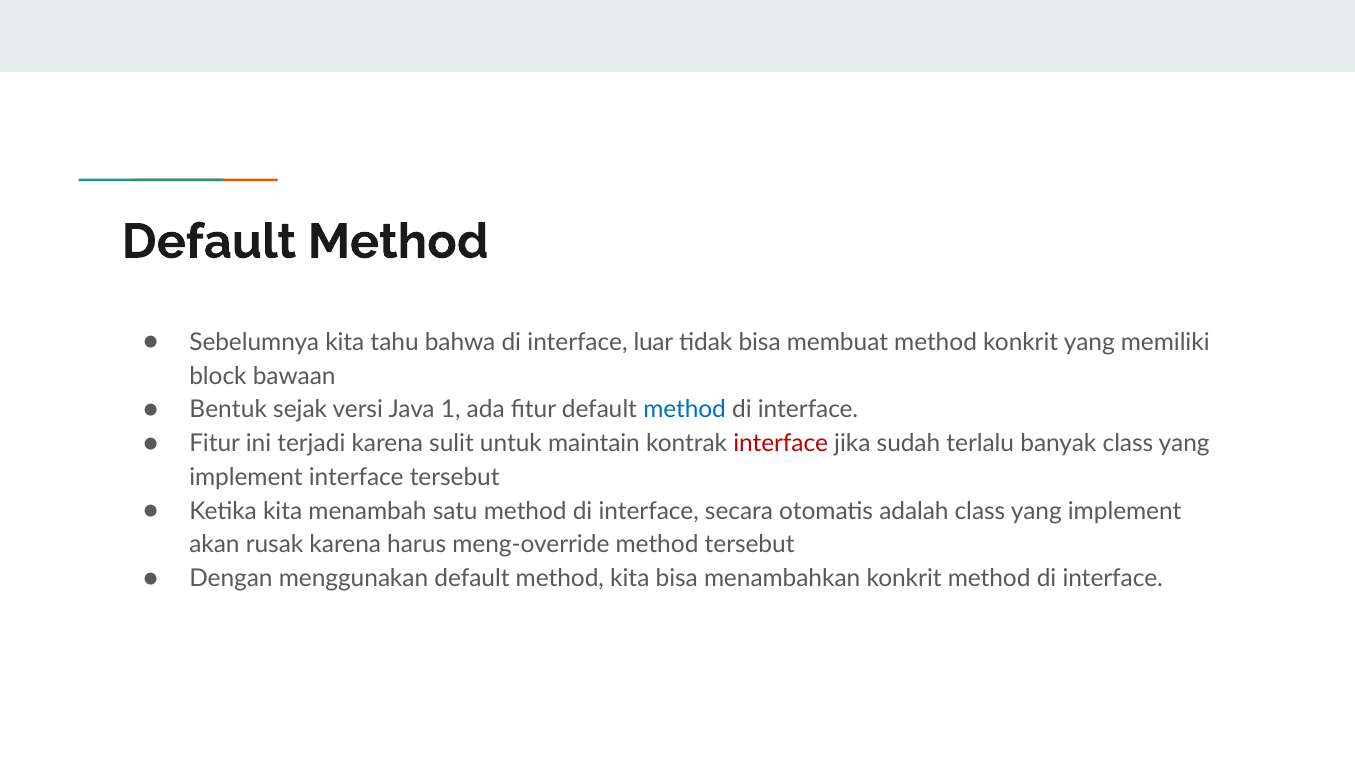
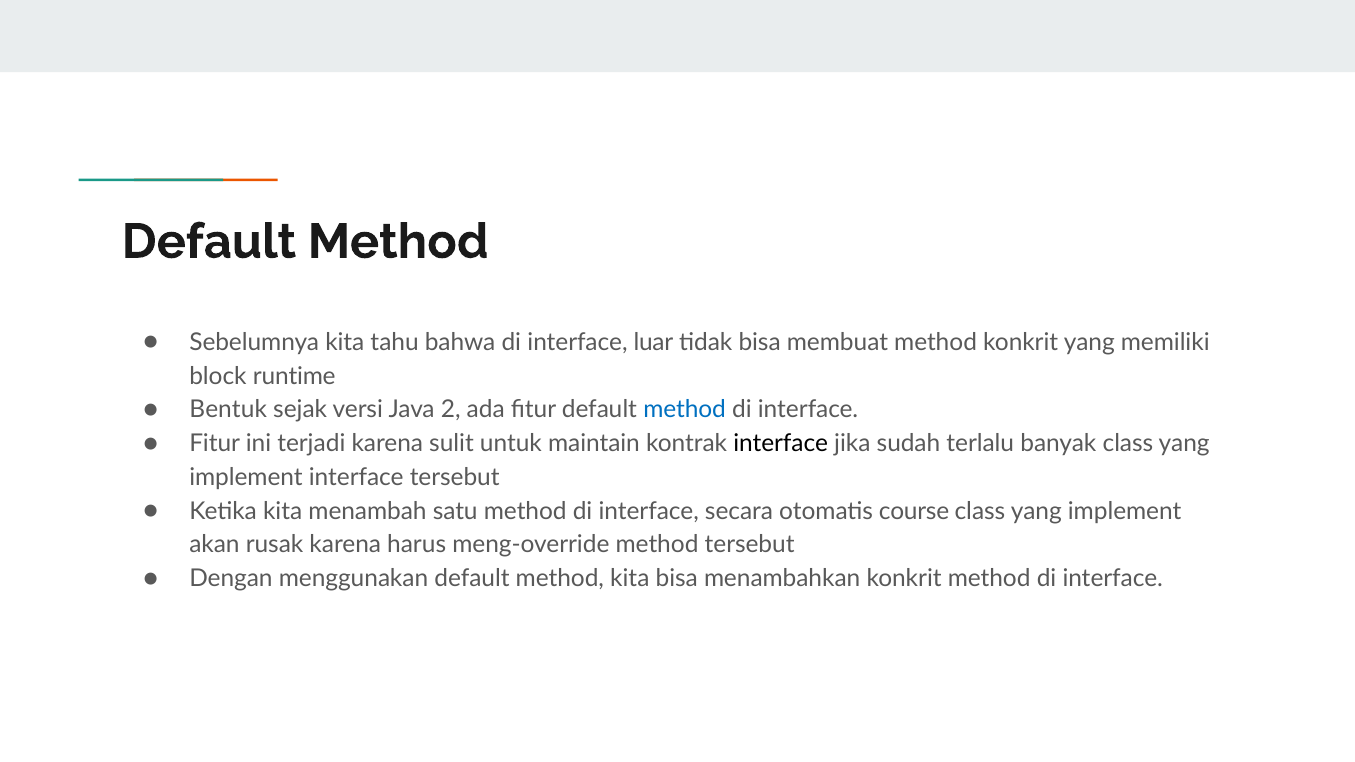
bawaan: bawaan -> runtime
1: 1 -> 2
interface at (781, 444) colour: red -> black
adalah: adalah -> course
